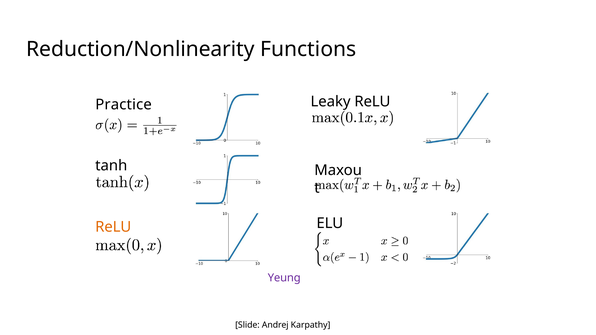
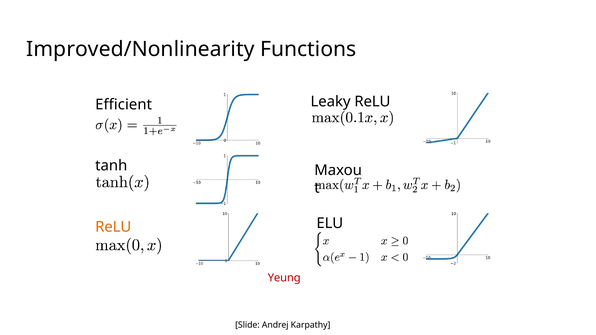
Reduction/Nonlinearity: Reduction/Nonlinearity -> Improved/Nonlinearity
Practice: Practice -> Efficient
Yeung at (284, 278) colour: purple -> red
